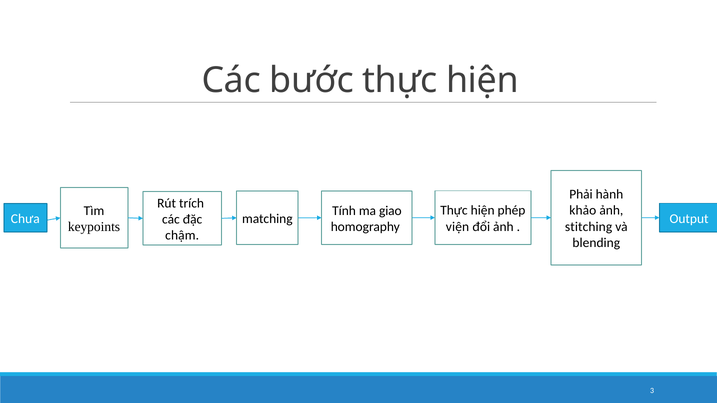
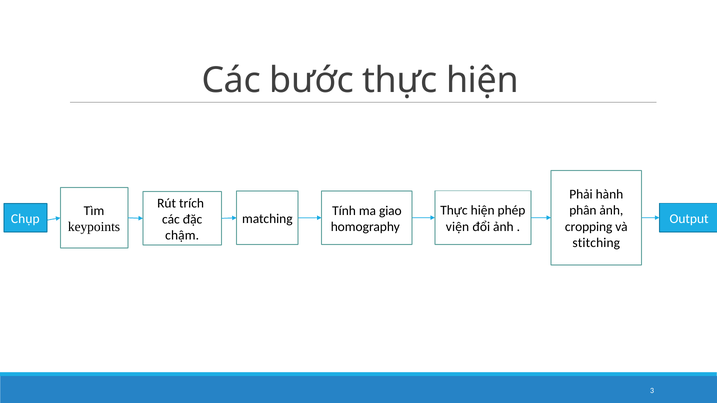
khảo: khảo -> phân
Chưa: Chưa -> Chụp
stitching: stitching -> cropping
blending: blending -> stitching
